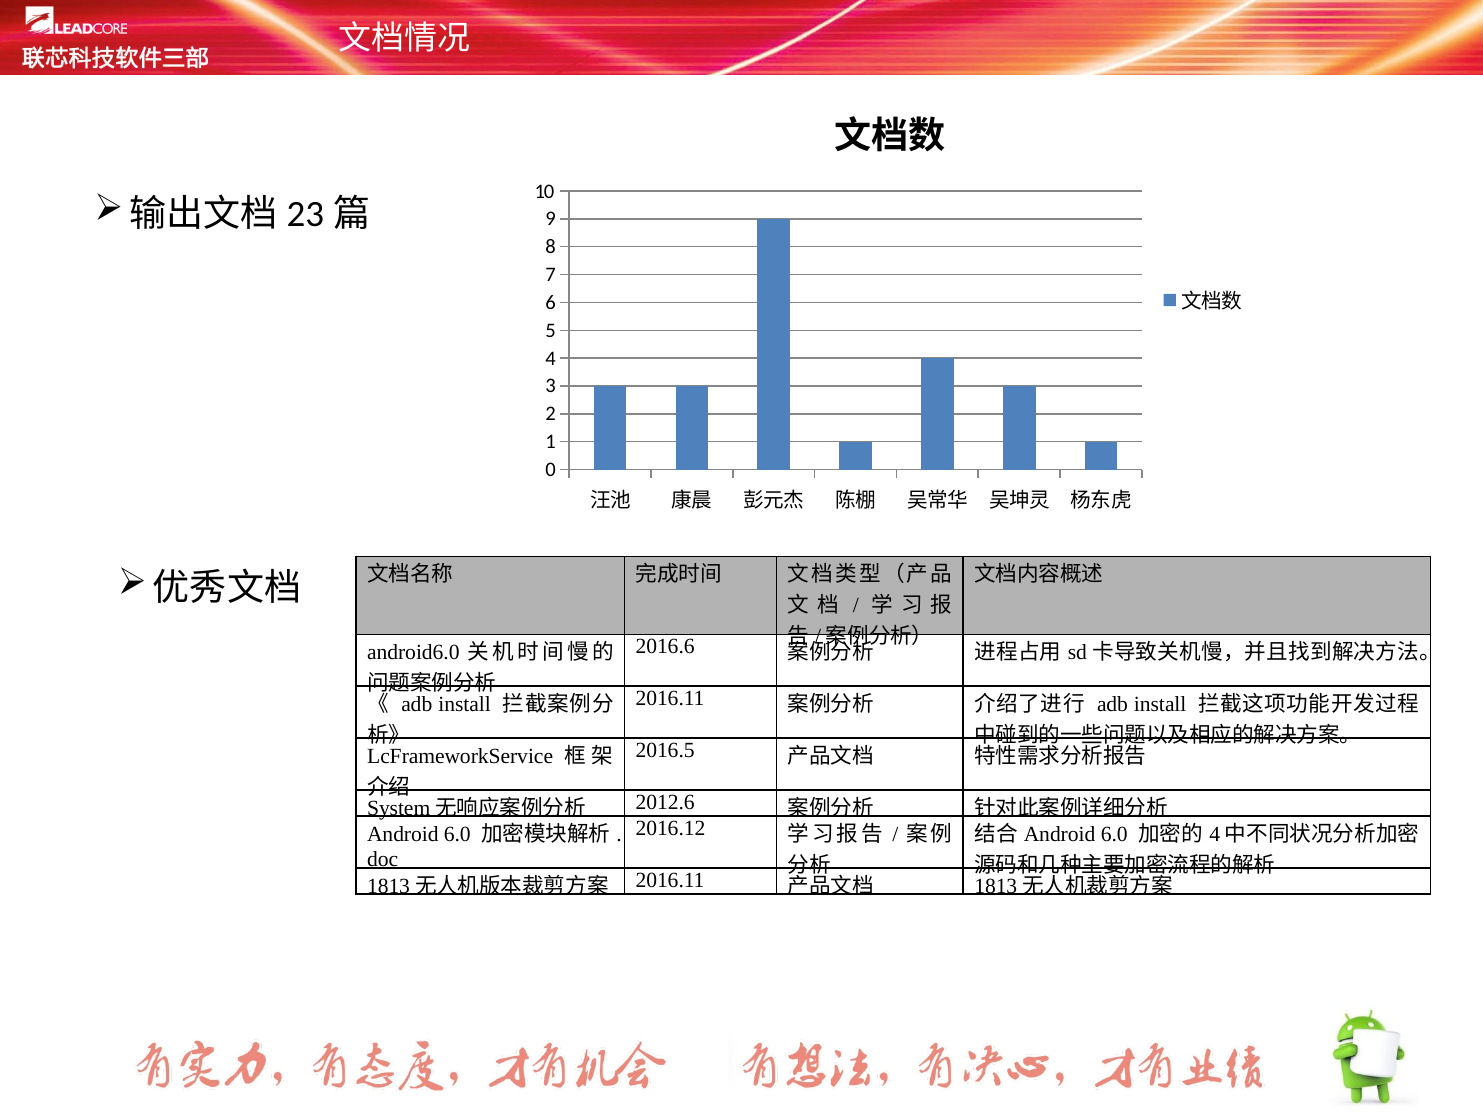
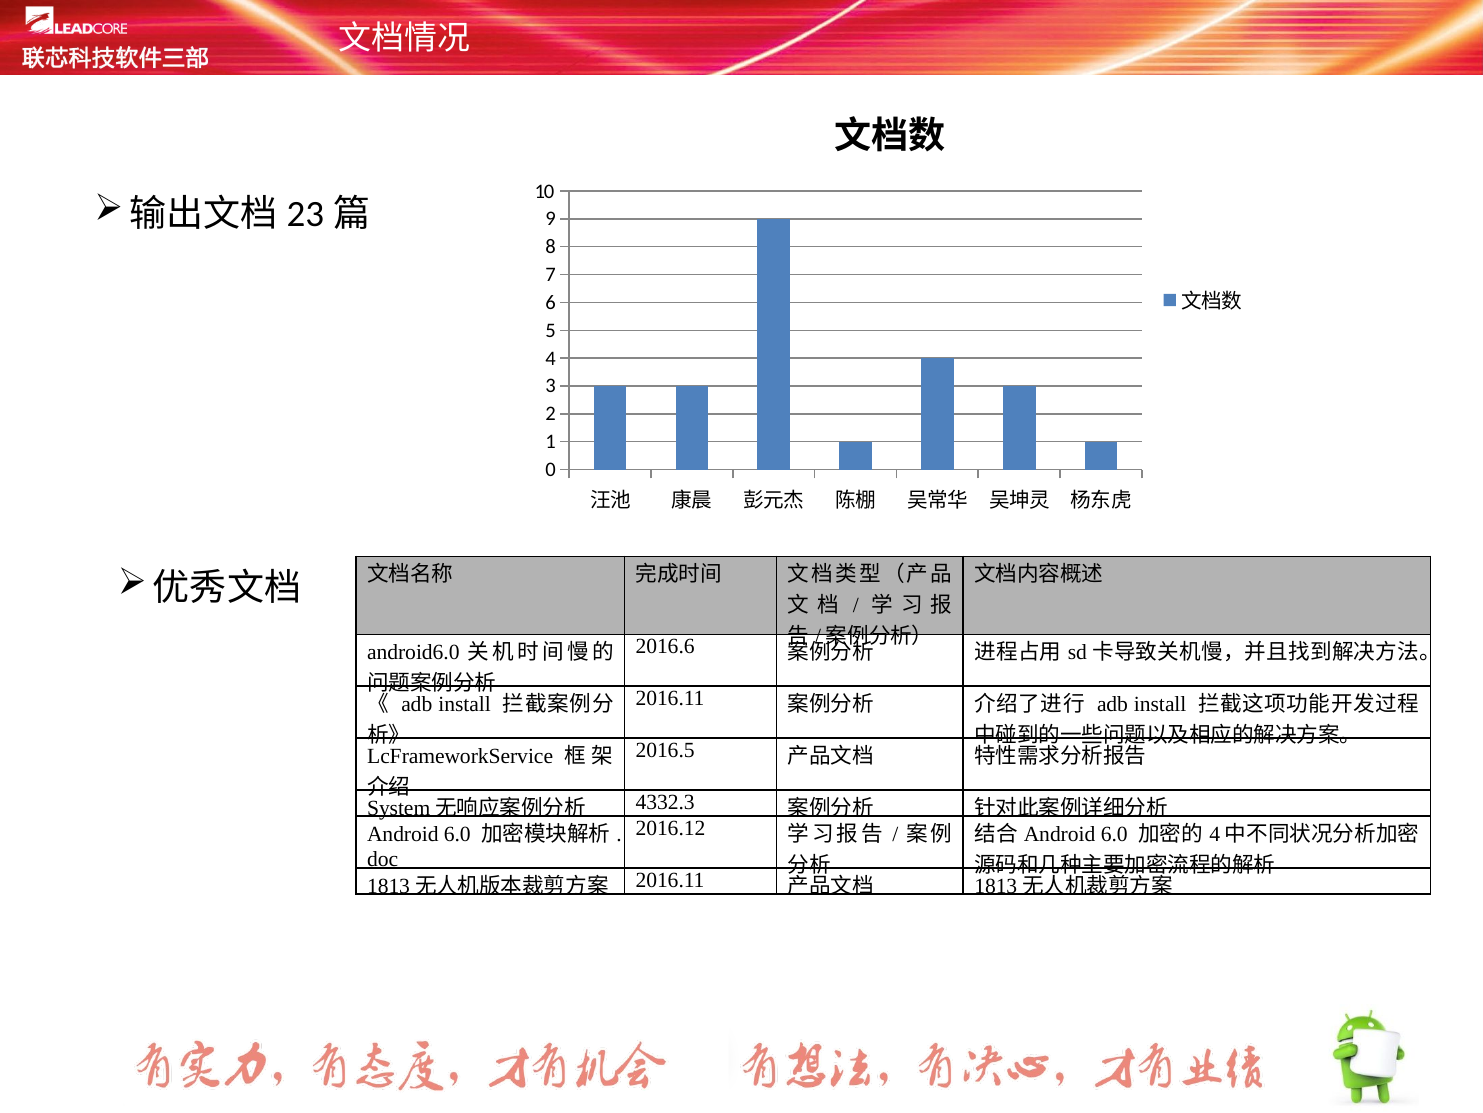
2012.6: 2012.6 -> 4332.3
